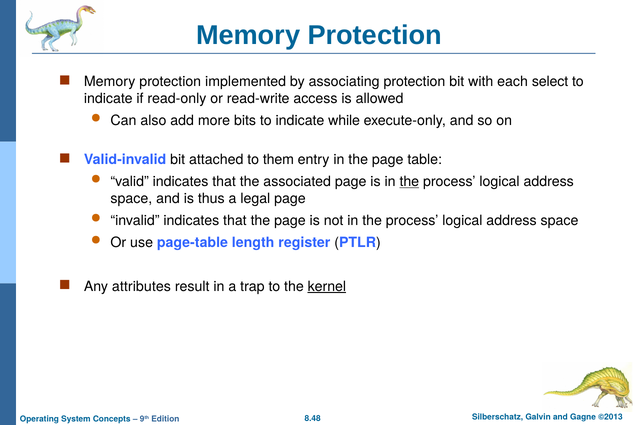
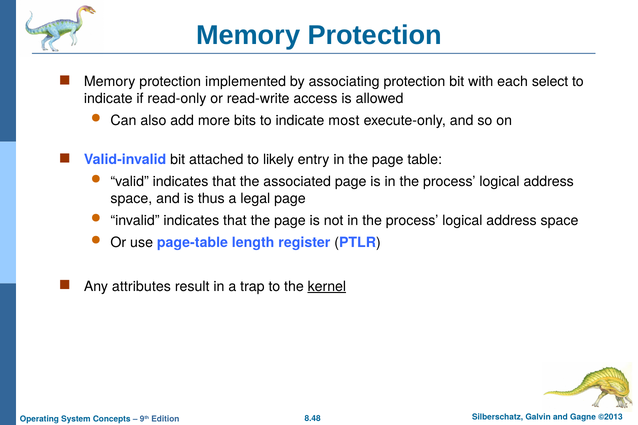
while: while -> most
them: them -> likely
the at (409, 182) underline: present -> none
